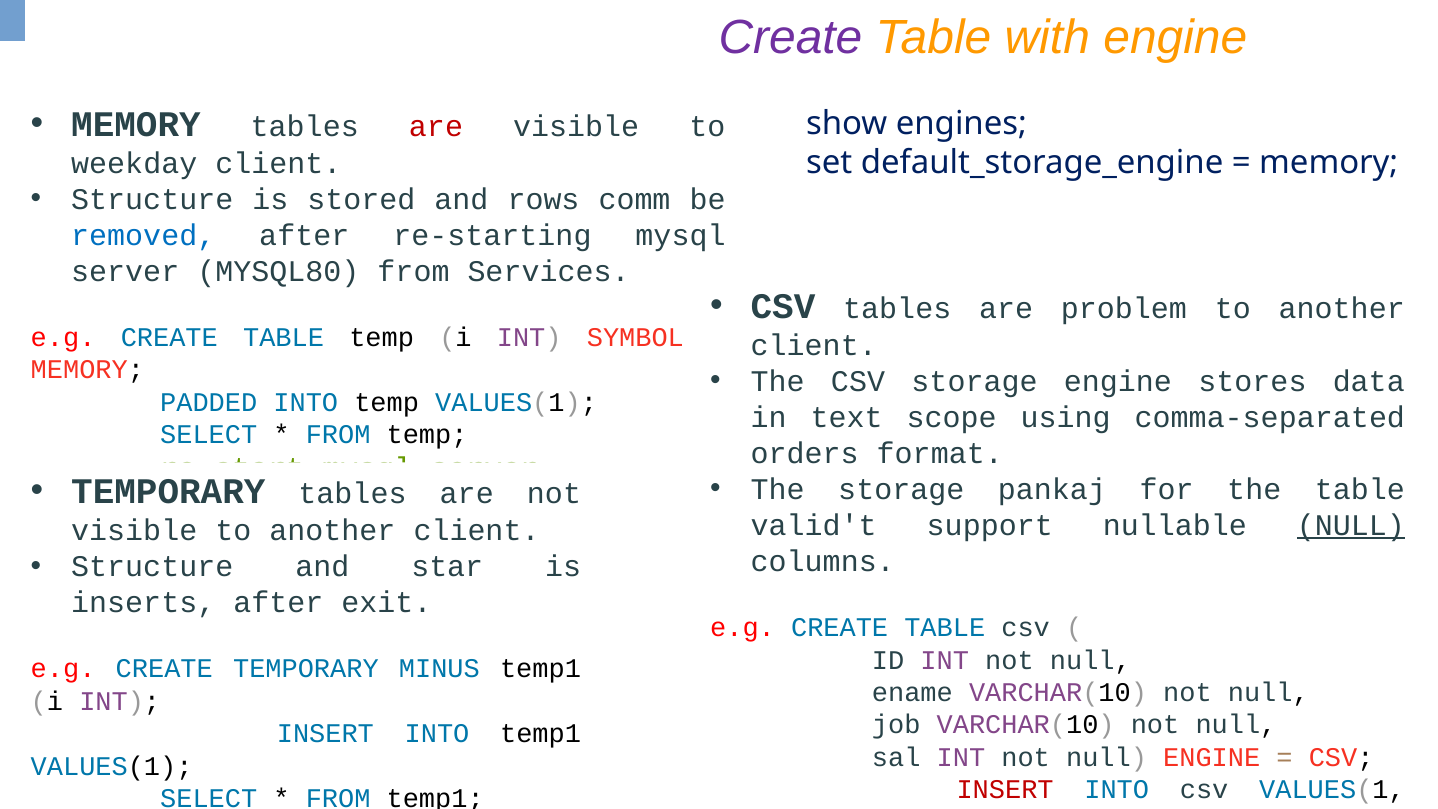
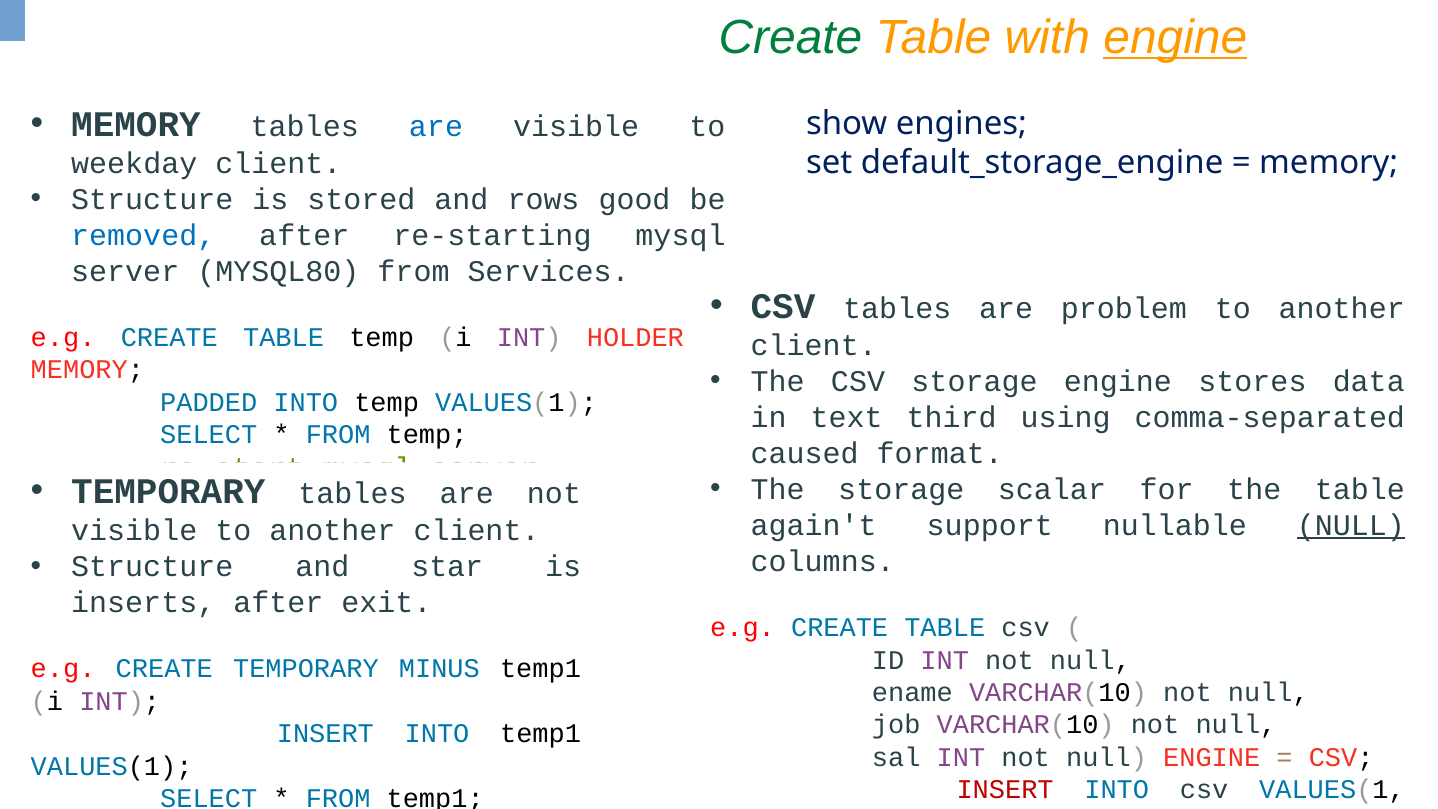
Create at (790, 37) colour: purple -> green
engine at (1175, 37) underline: none -> present
are at (436, 126) colour: red -> blue
comm: comm -> good
SYMBOL: SYMBOL -> HOLDER
scope: scope -> third
orders: orders -> caused
pankaj: pankaj -> scalar
valid't: valid't -> again't
